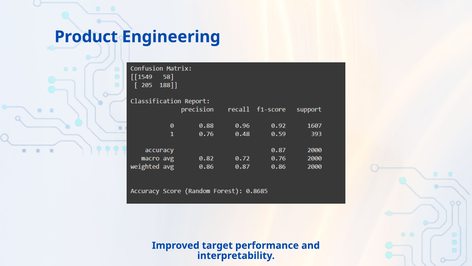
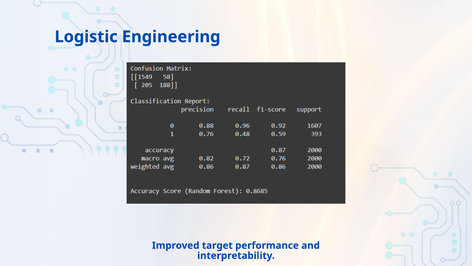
Product: Product -> Logistic
